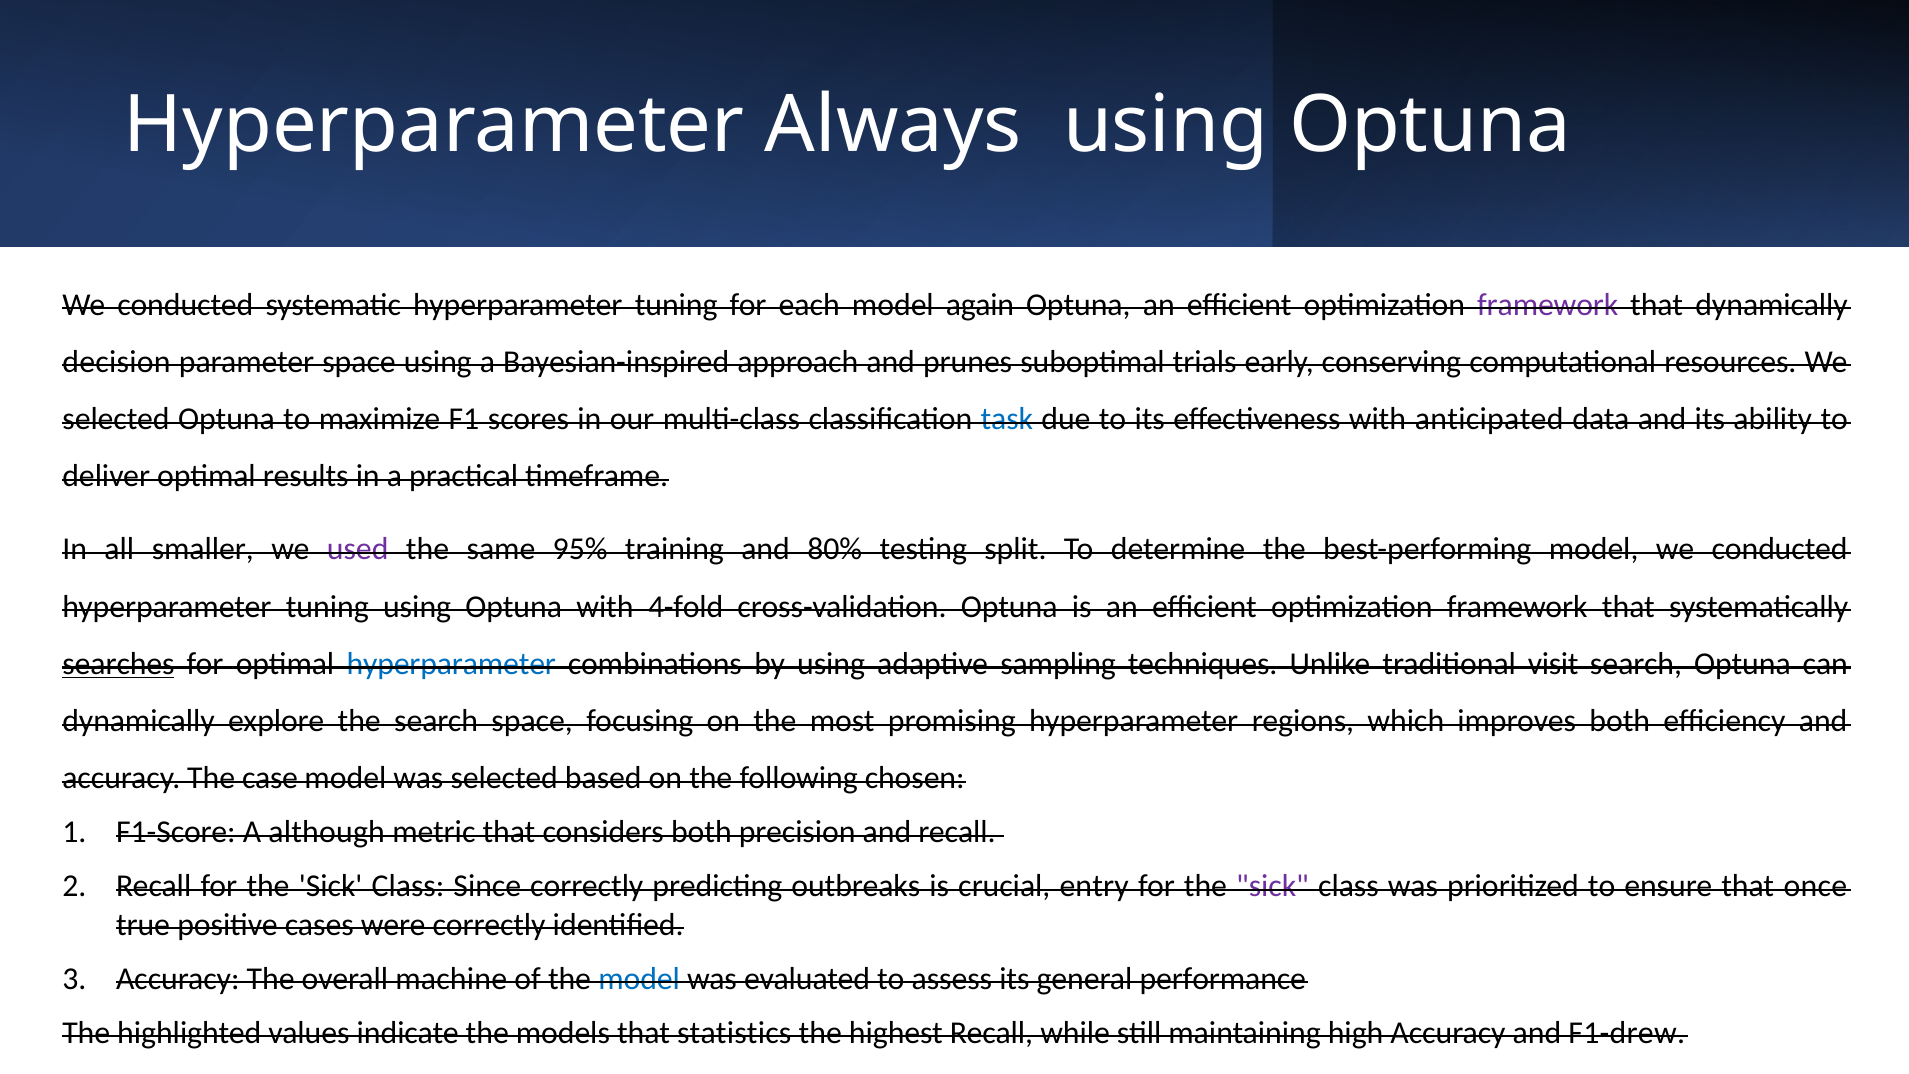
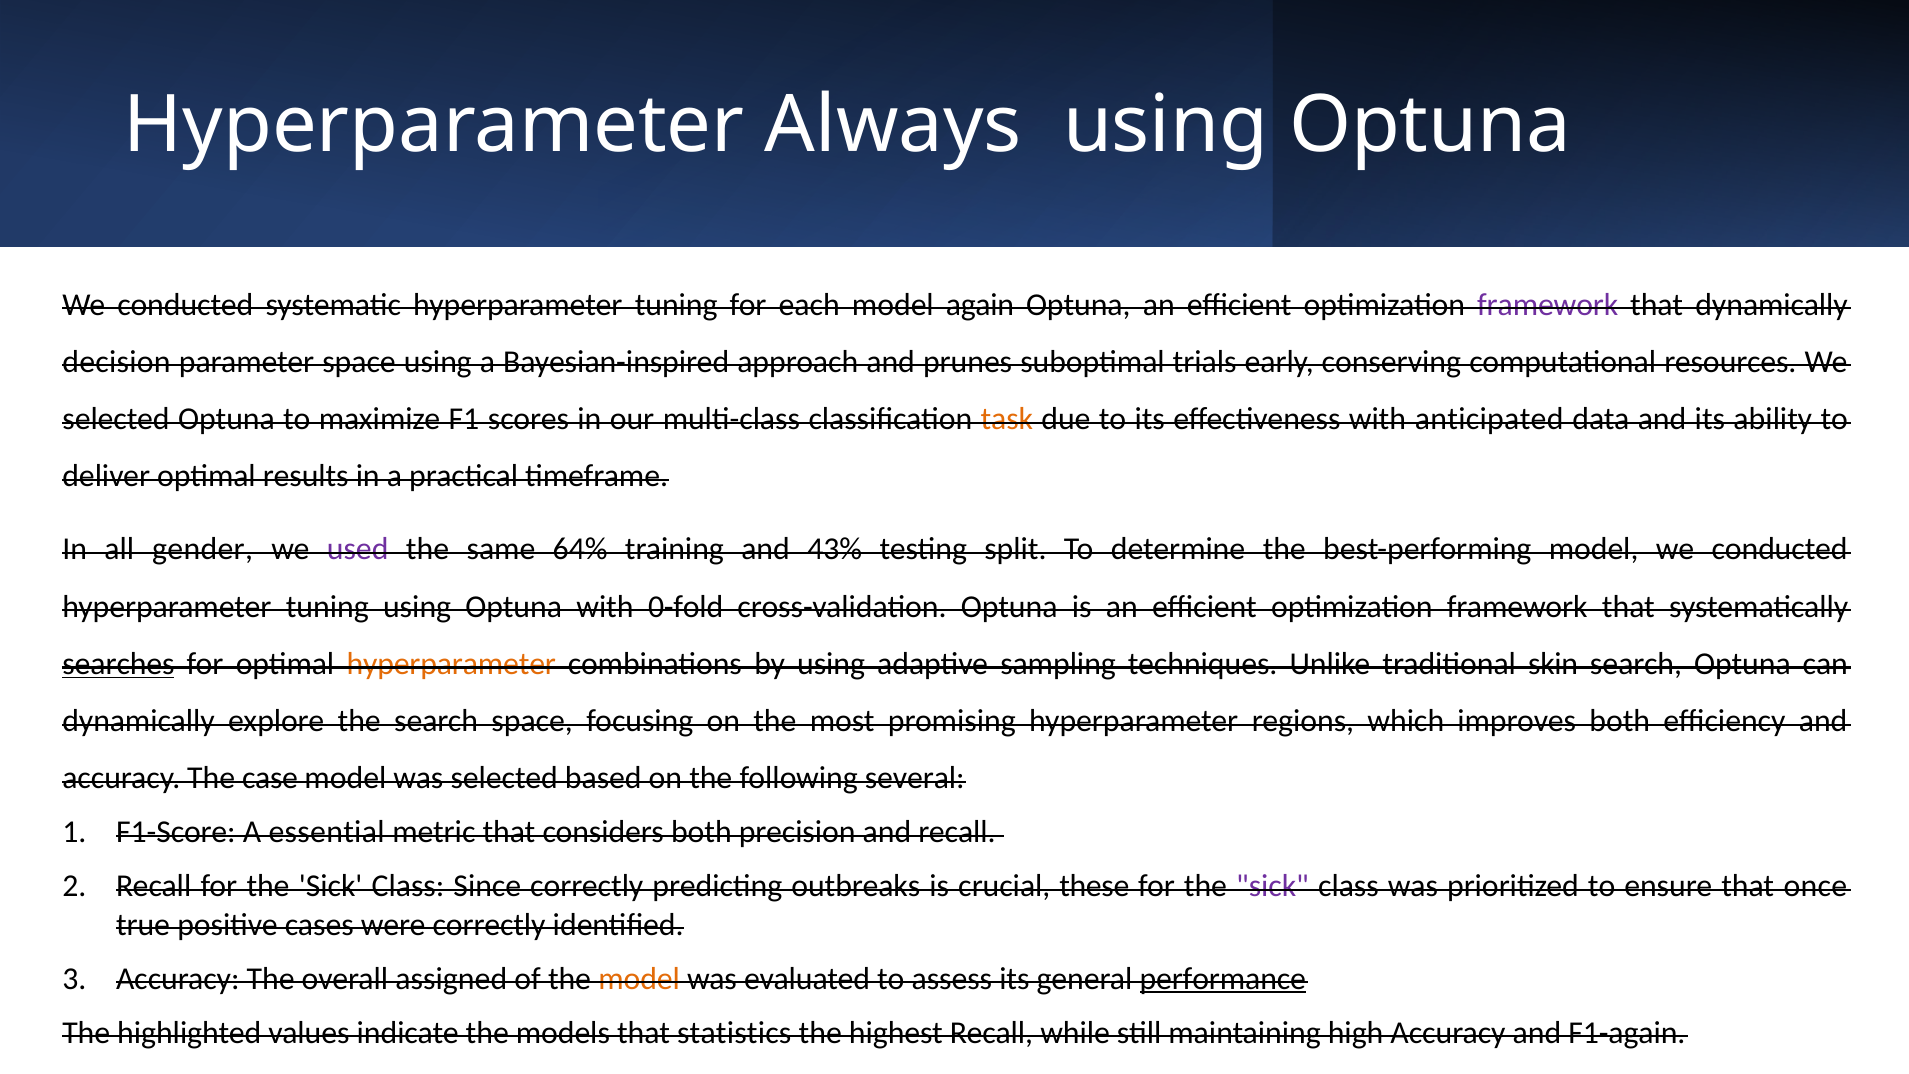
task colour: blue -> orange
smaller: smaller -> gender
95%: 95% -> 64%
80%: 80% -> 43%
4-fold: 4-fold -> 0-fold
hyperparameter at (451, 664) colour: blue -> orange
visit: visit -> skin
chosen: chosen -> several
although: although -> essential
entry: entry -> these
machine: machine -> assigned
model at (639, 978) colour: blue -> orange
performance underline: none -> present
F1-drew: F1-drew -> F1-again
